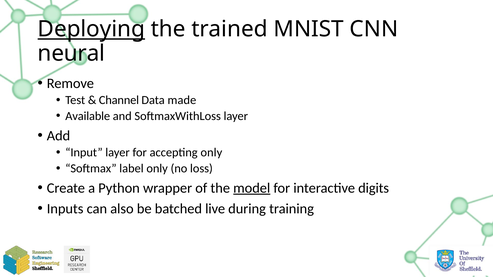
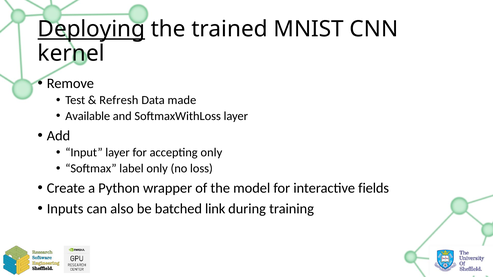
neural: neural -> kernel
Channel: Channel -> Refresh
model underline: present -> none
digits: digits -> fields
live: live -> link
